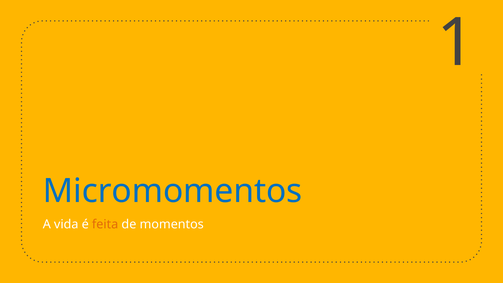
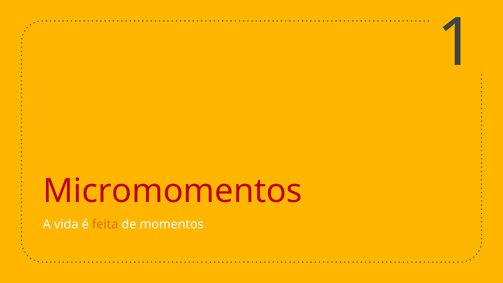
Micromomentos colour: blue -> red
